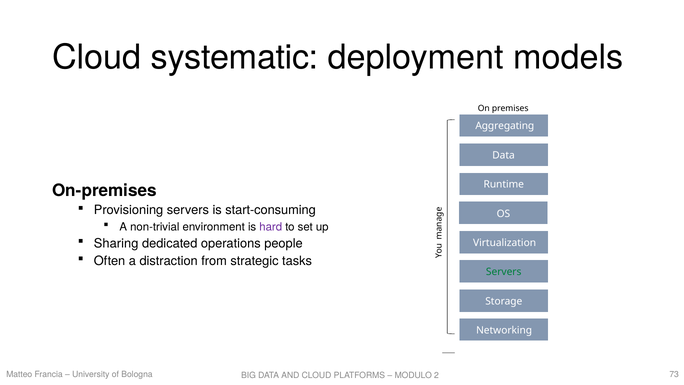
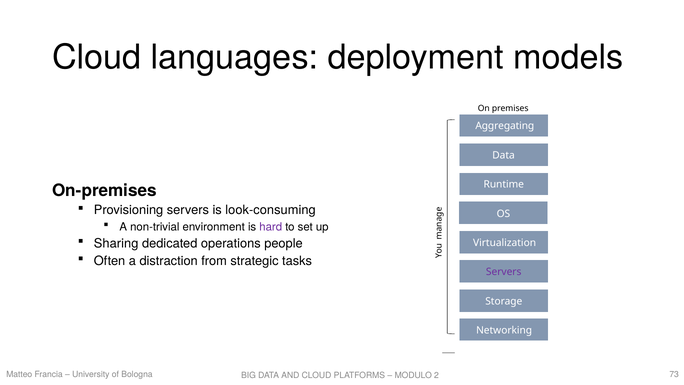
systematic: systematic -> languages
start-consuming: start-consuming -> look-consuming
Servers at (504, 272) colour: green -> purple
